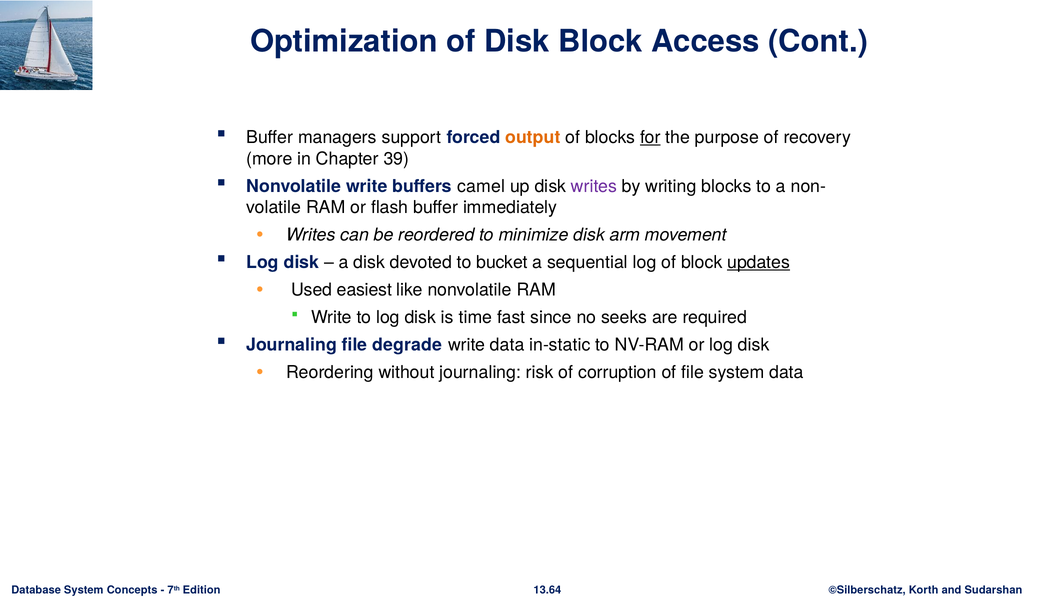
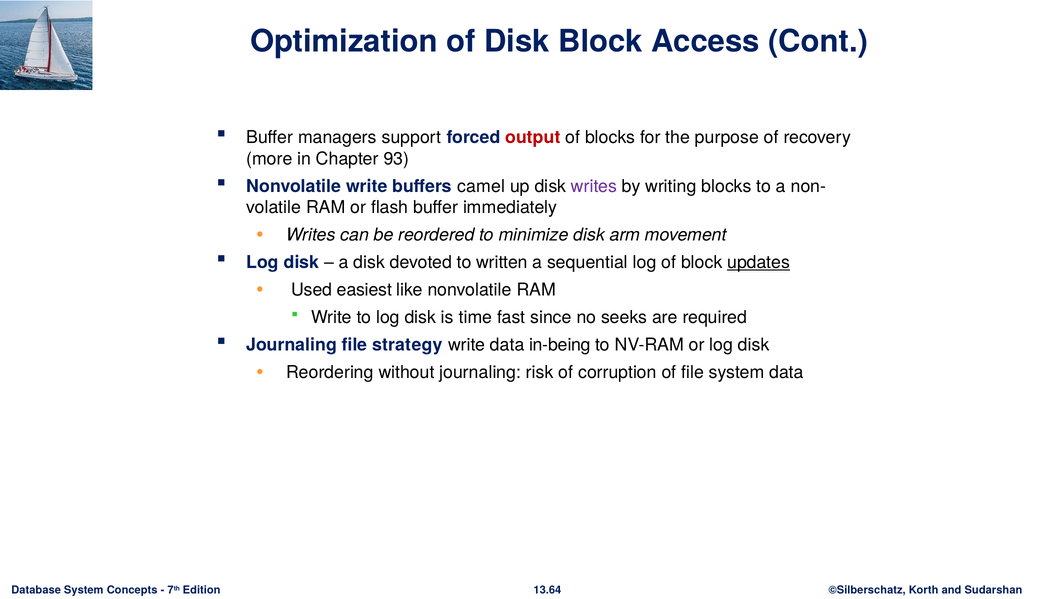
output colour: orange -> red
for underline: present -> none
39: 39 -> 93
bucket: bucket -> written
degrade: degrade -> strategy
in-static: in-static -> in-being
